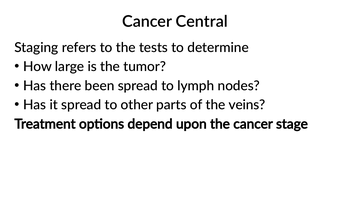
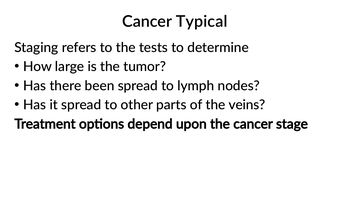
Central: Central -> Typical
